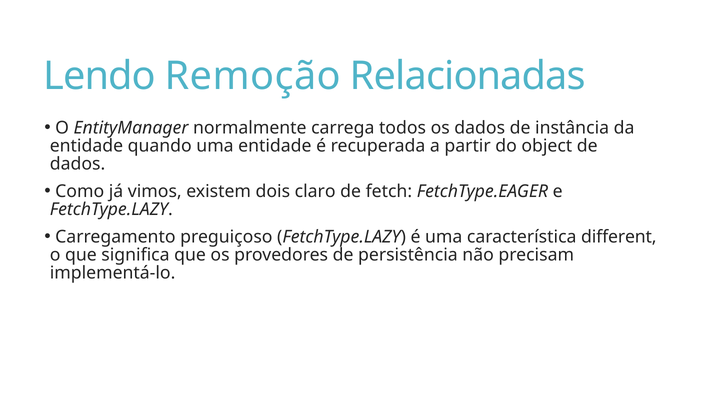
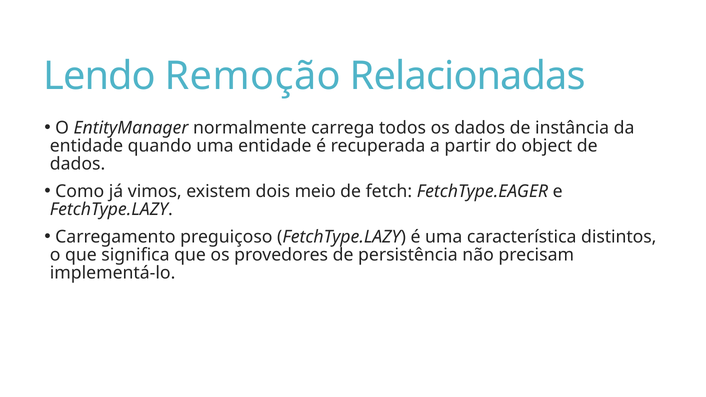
claro: claro -> meio
different: different -> distintos
